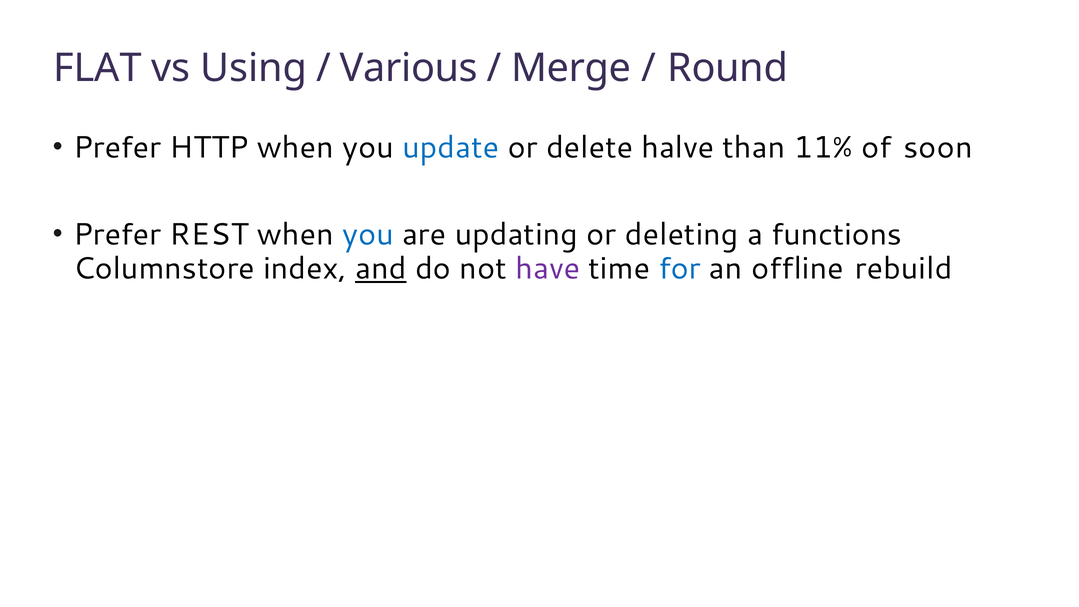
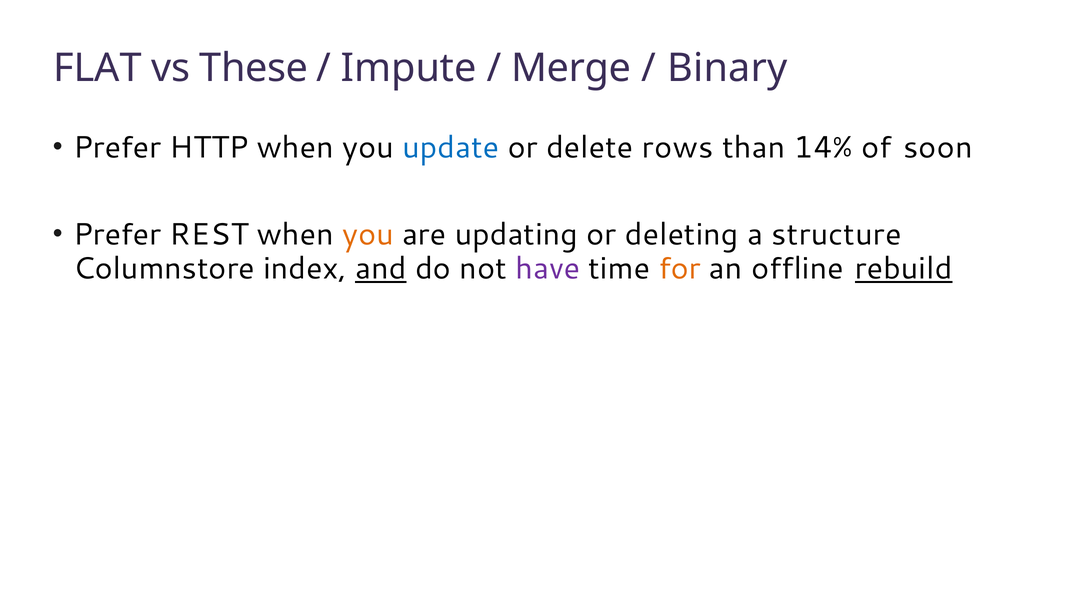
Using: Using -> These
Various: Various -> Impute
Round: Round -> Binary
halve: halve -> rows
11%: 11% -> 14%
you at (368, 235) colour: blue -> orange
functions: functions -> structure
for colour: blue -> orange
rebuild underline: none -> present
